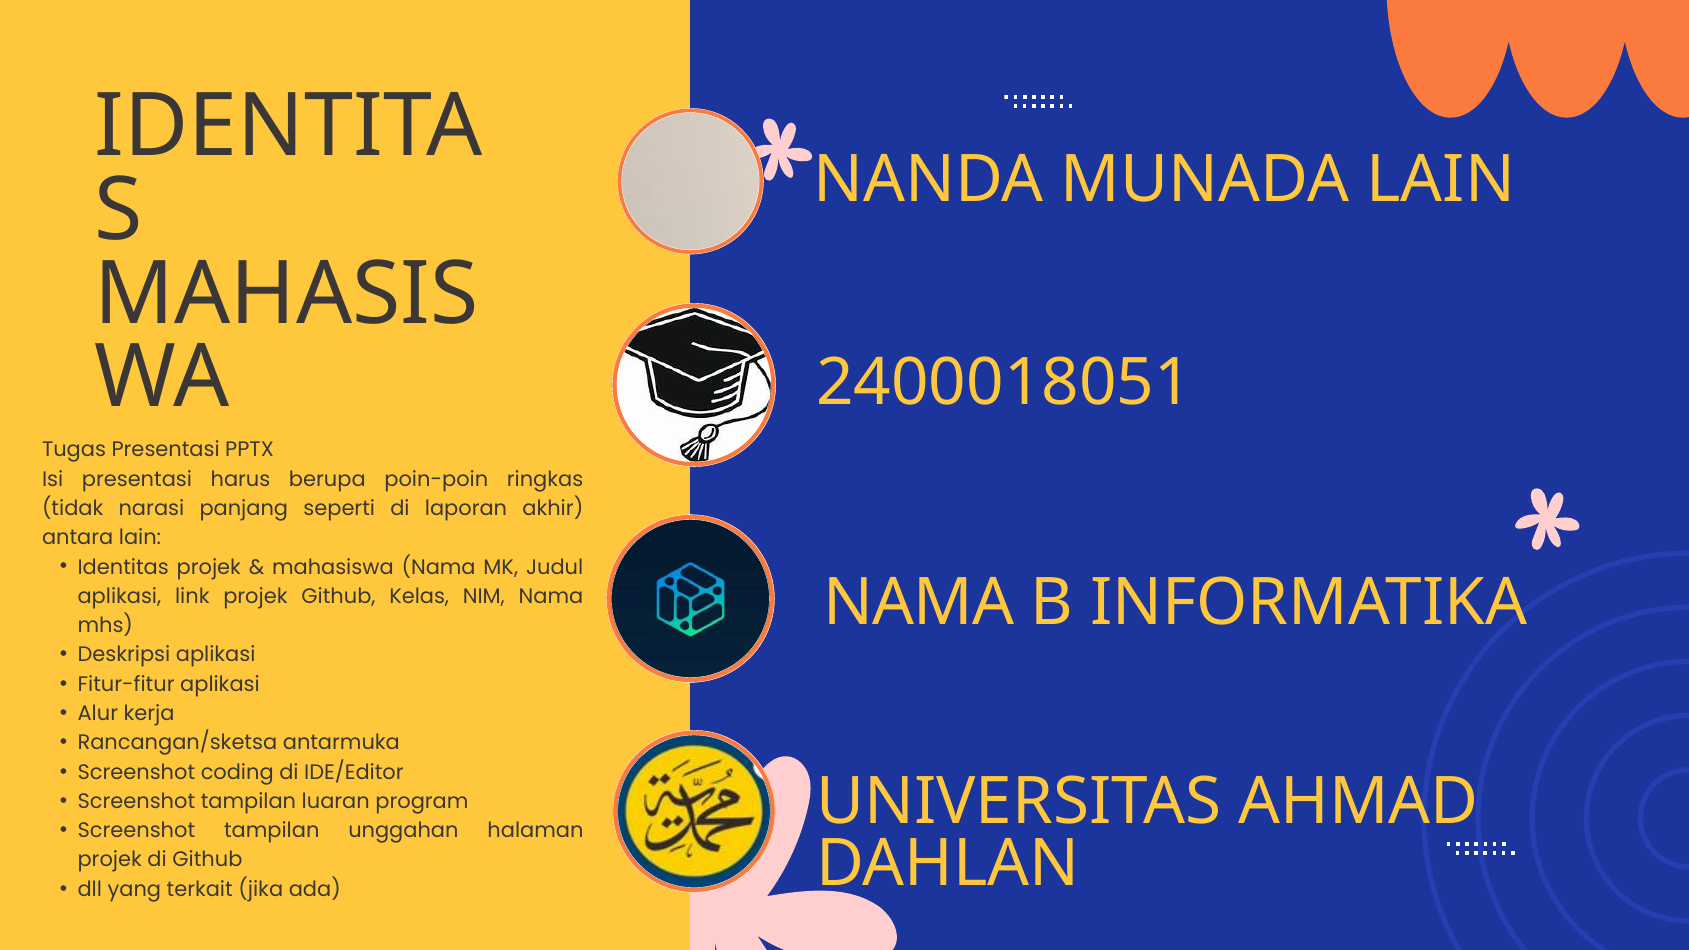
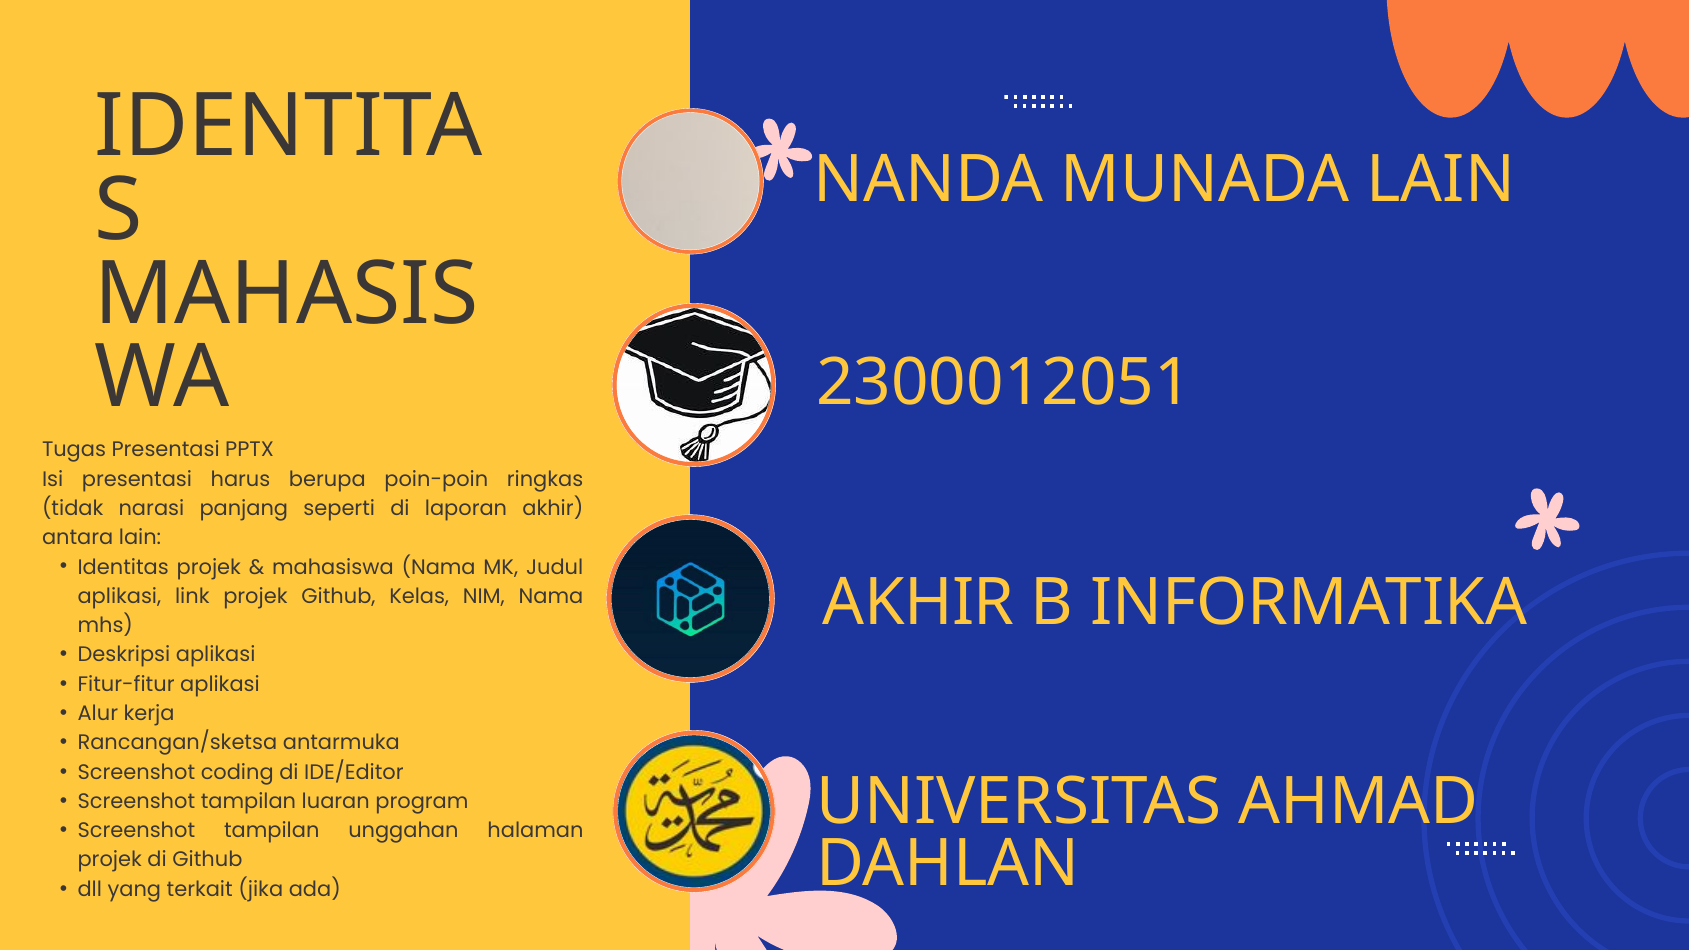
2400018051: 2400018051 -> 2300012051
NAMA at (919, 603): NAMA -> AKHIR
